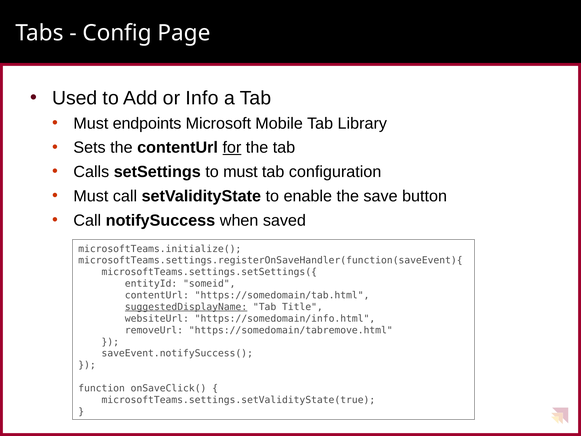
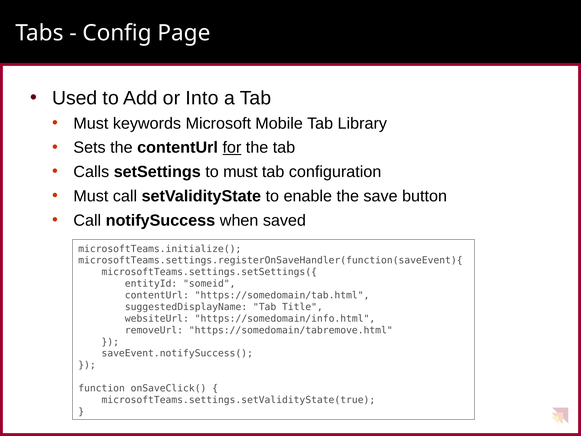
Info: Info -> Into
endpoints: endpoints -> keywords
suggestedDisplayName underline: present -> none
